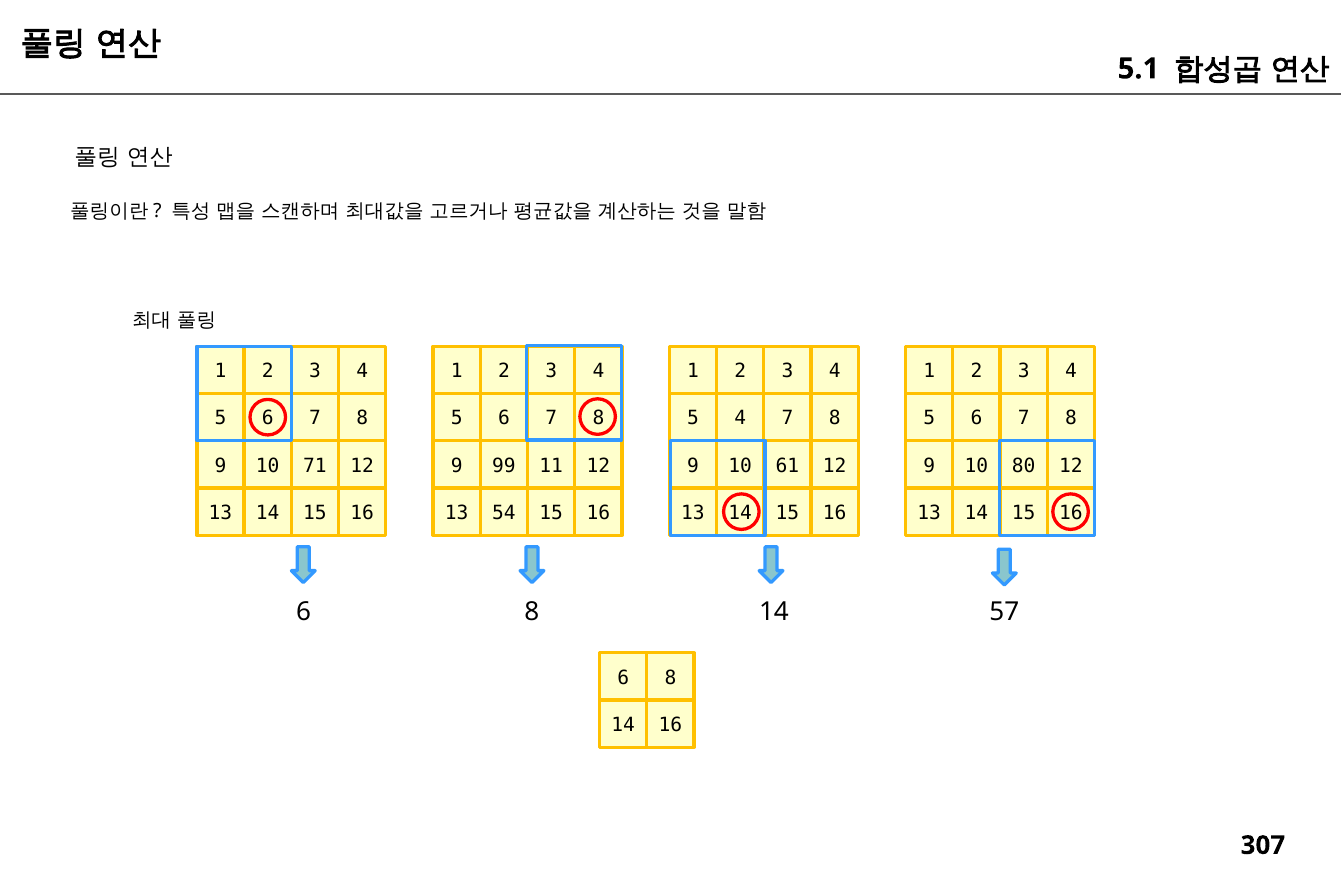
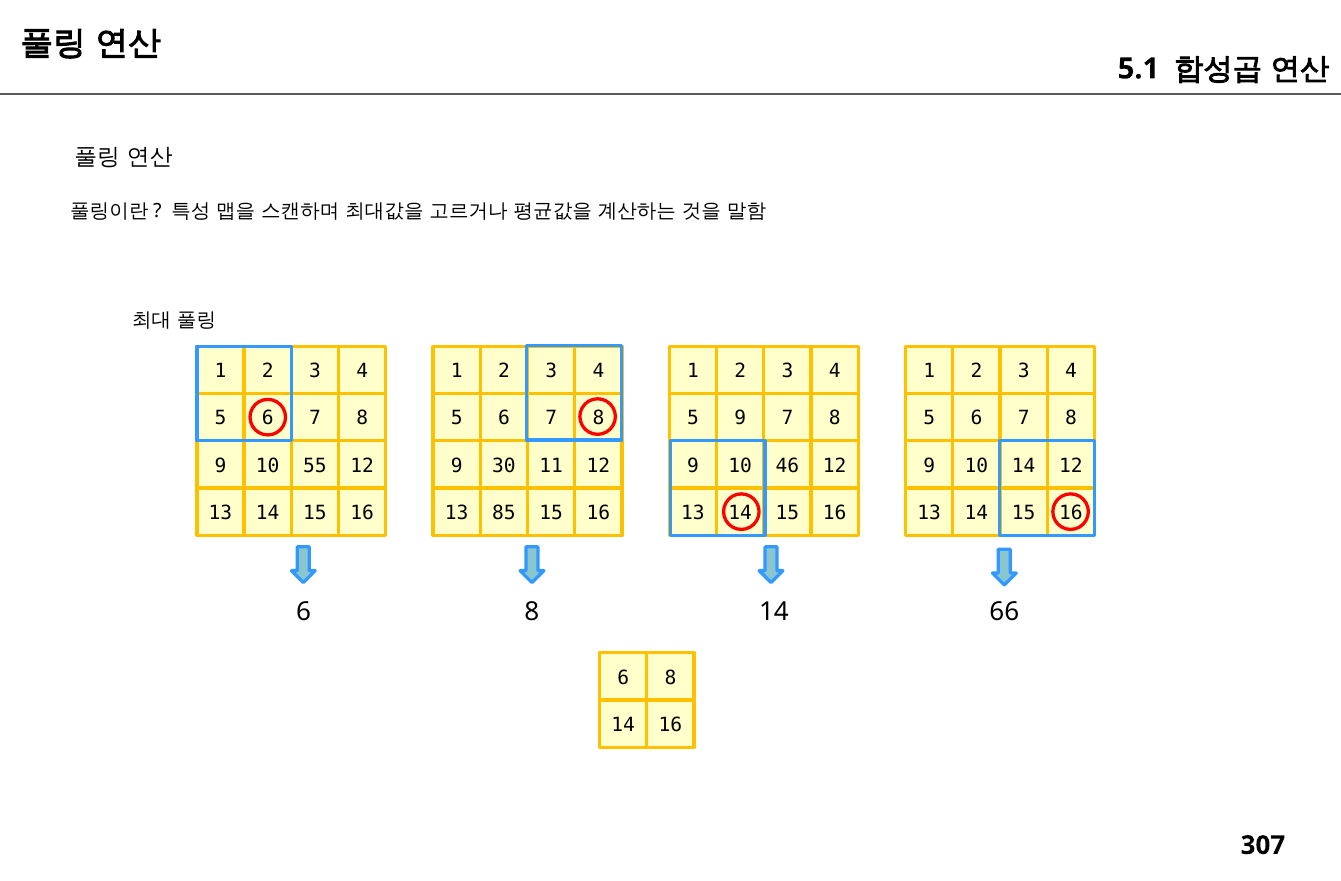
5 4: 4 -> 9
71: 71 -> 55
99: 99 -> 30
61: 61 -> 46
10 80: 80 -> 14
54: 54 -> 85
57: 57 -> 66
